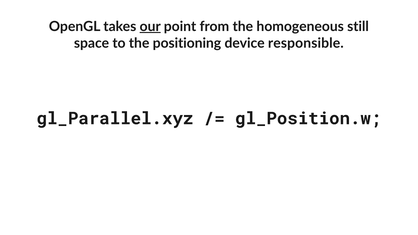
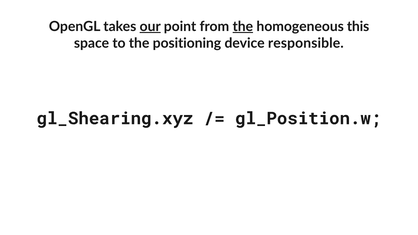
the at (243, 27) underline: none -> present
still: still -> this
gl_Parallel.xyz: gl_Parallel.xyz -> gl_Shearing.xyz
